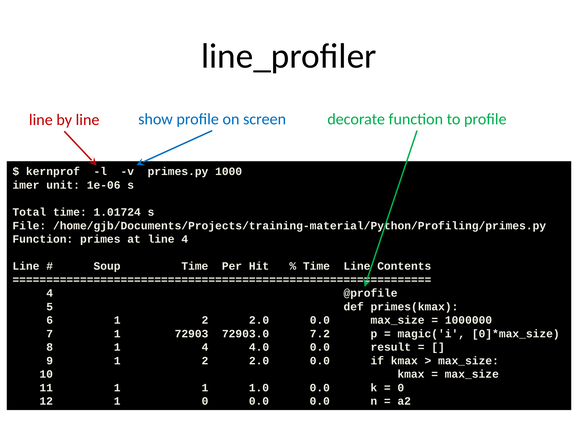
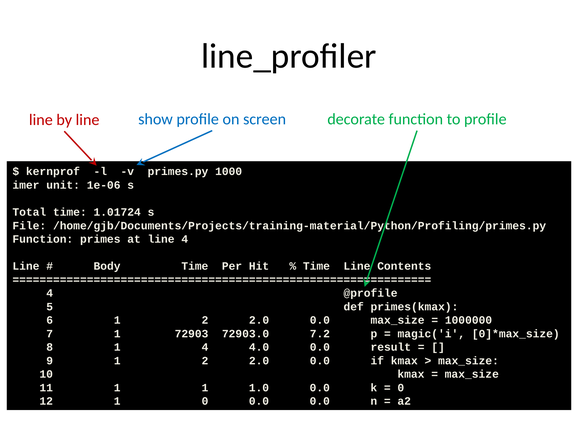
Soup: Soup -> Body
